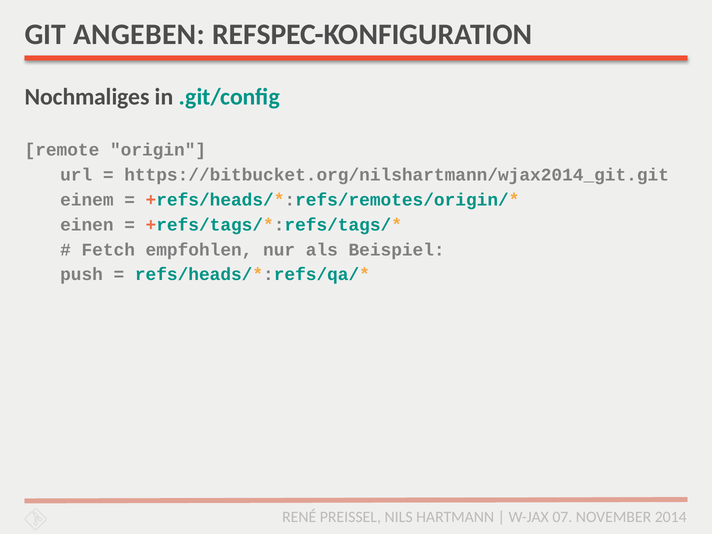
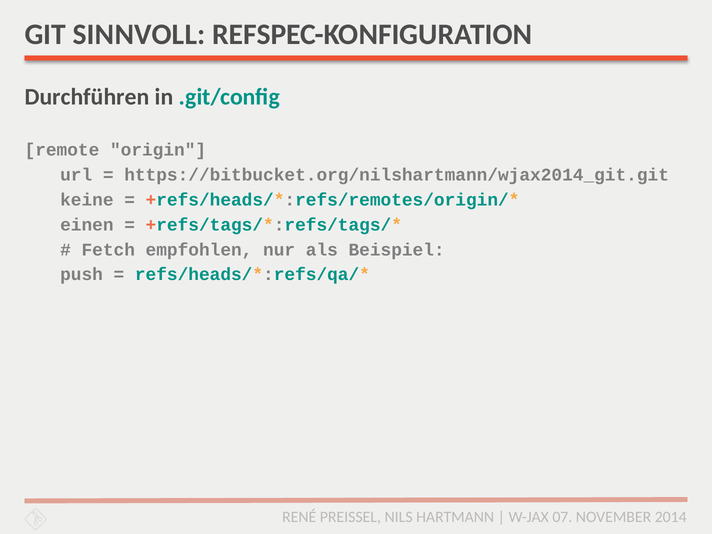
ANGEBEN: ANGEBEN -> SINNVOLL
Nochmaliges: Nochmaliges -> Durchführen
einem: einem -> keine
